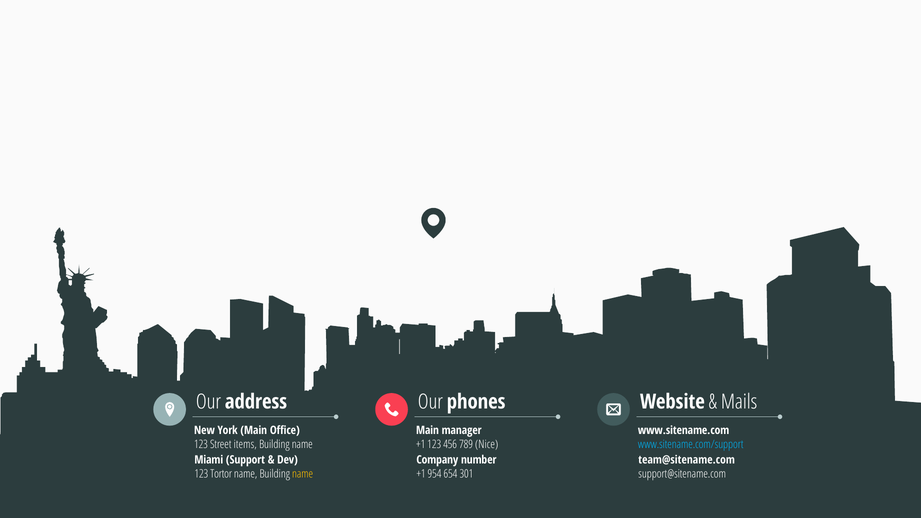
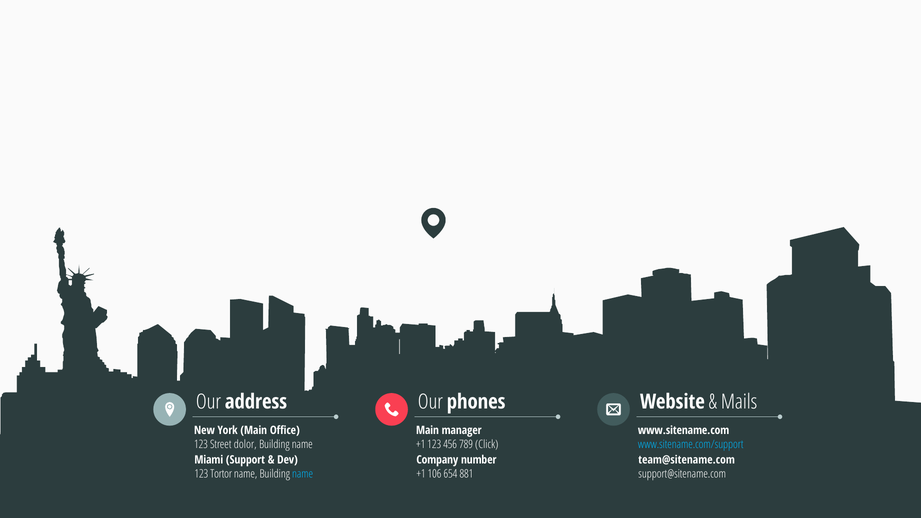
items: items -> dolor
Nice: Nice -> Click
name at (303, 474) colour: yellow -> light blue
954: 954 -> 106
301: 301 -> 881
